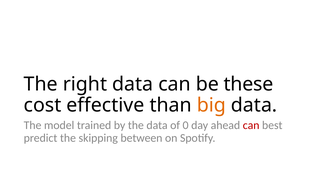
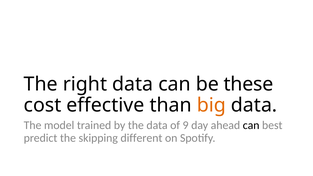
0: 0 -> 9
can at (251, 125) colour: red -> black
between: between -> different
